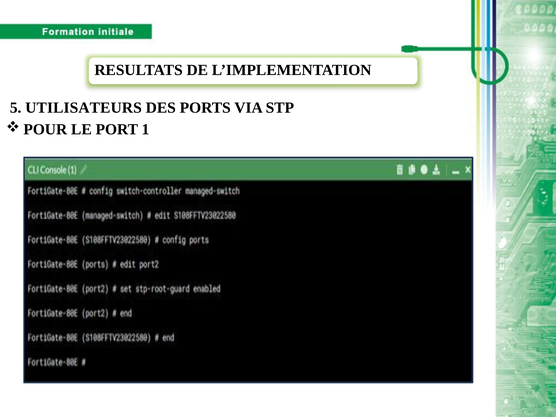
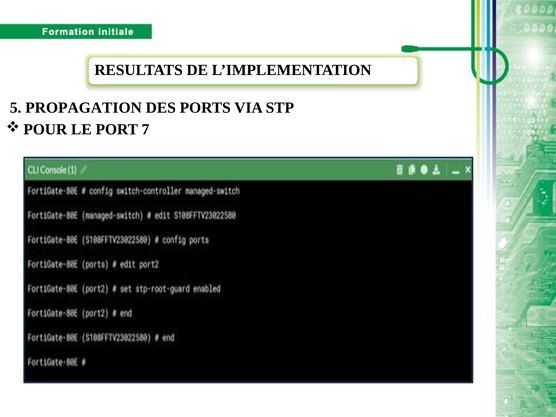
UTILISATEURS: UTILISATEURS -> PROPAGATION
1: 1 -> 7
